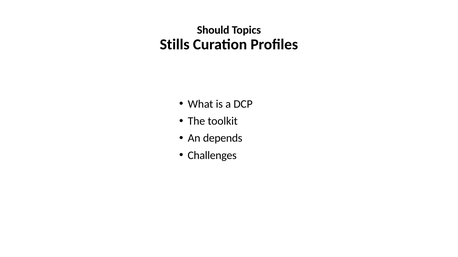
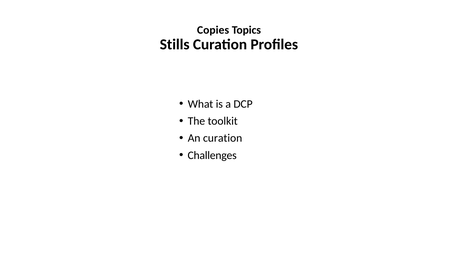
Should: Should -> Copies
An depends: depends -> curation
